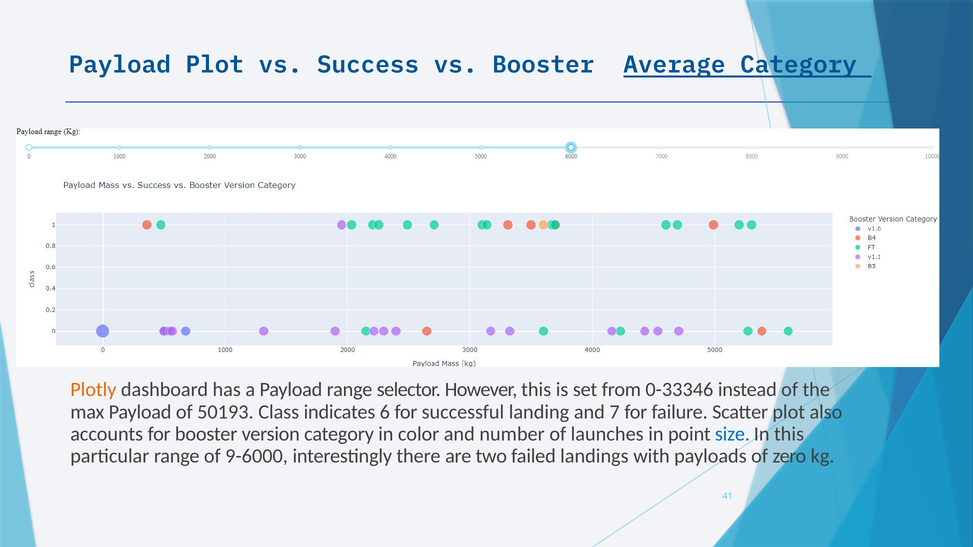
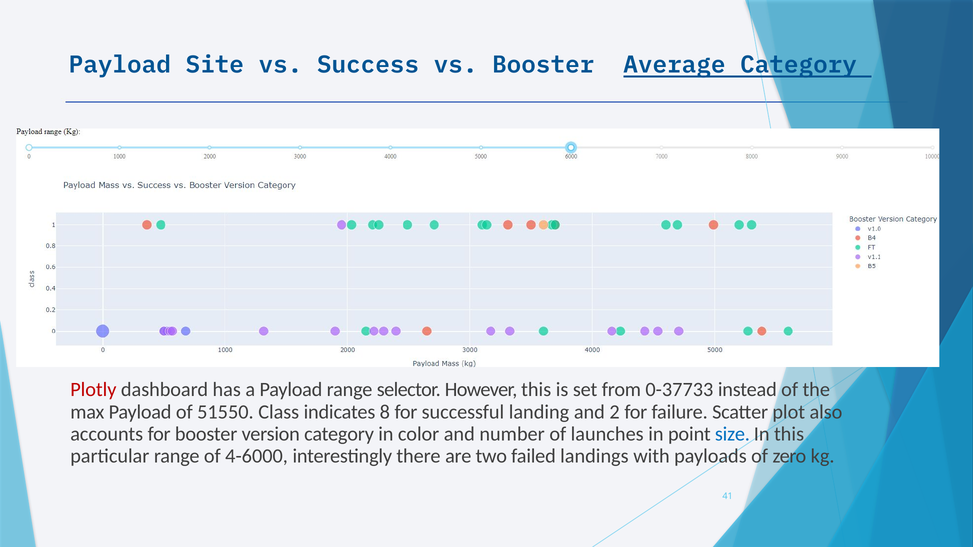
Payload Plot: Plot -> Site
Plotly colour: orange -> red
0-33346: 0-33346 -> 0-37733
50193: 50193 -> 51550
6: 6 -> 8
7: 7 -> 2
9-6000: 9-6000 -> 4-6000
